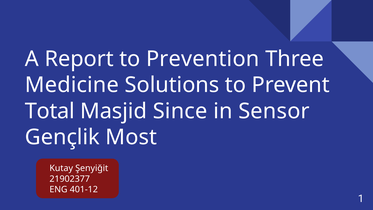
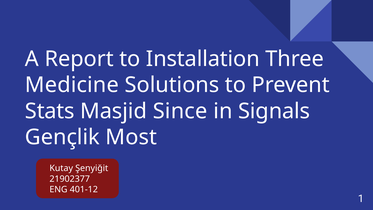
Prevention: Prevention -> Installation
Total: Total -> Stats
Sensor: Sensor -> Signals
